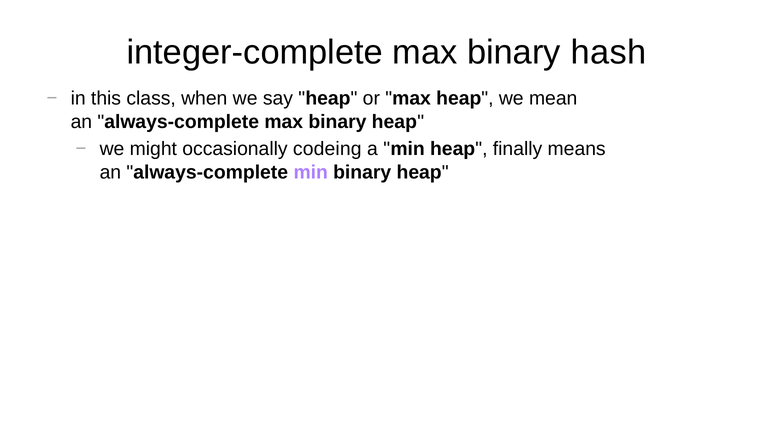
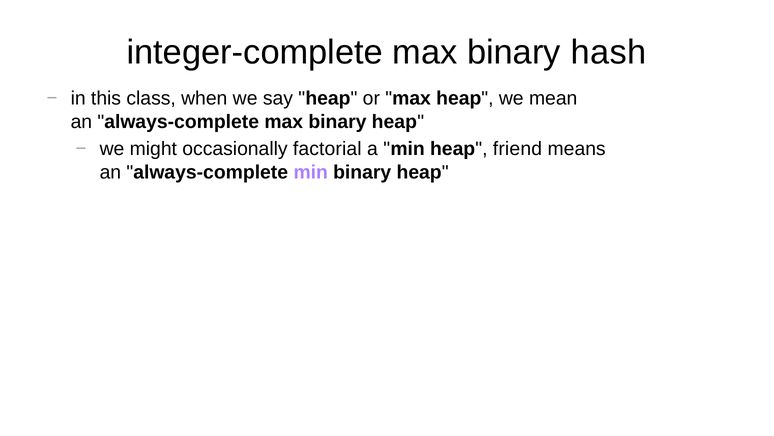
codeing: codeing -> factorial
finally: finally -> friend
